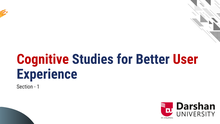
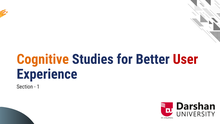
Cognitive colour: red -> orange
